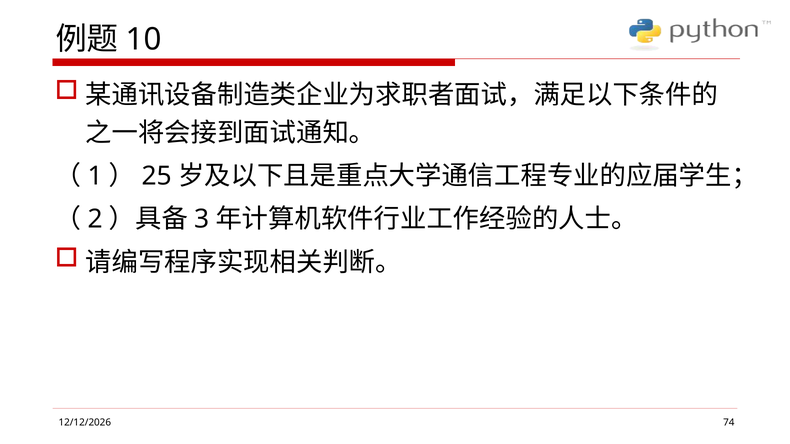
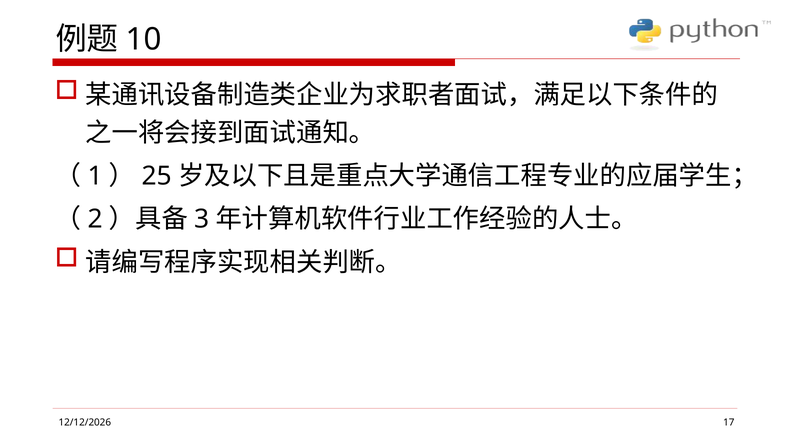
74: 74 -> 17
